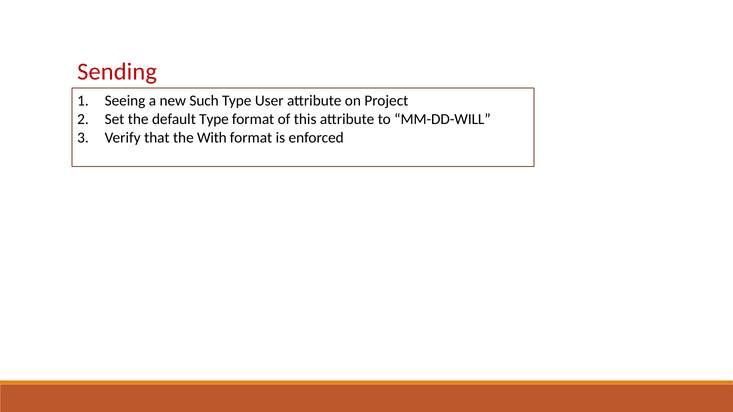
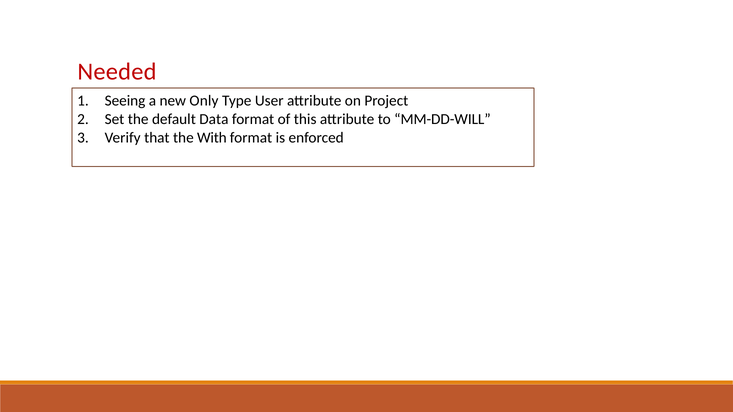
Sending: Sending -> Needed
Such: Such -> Only
default Type: Type -> Data
